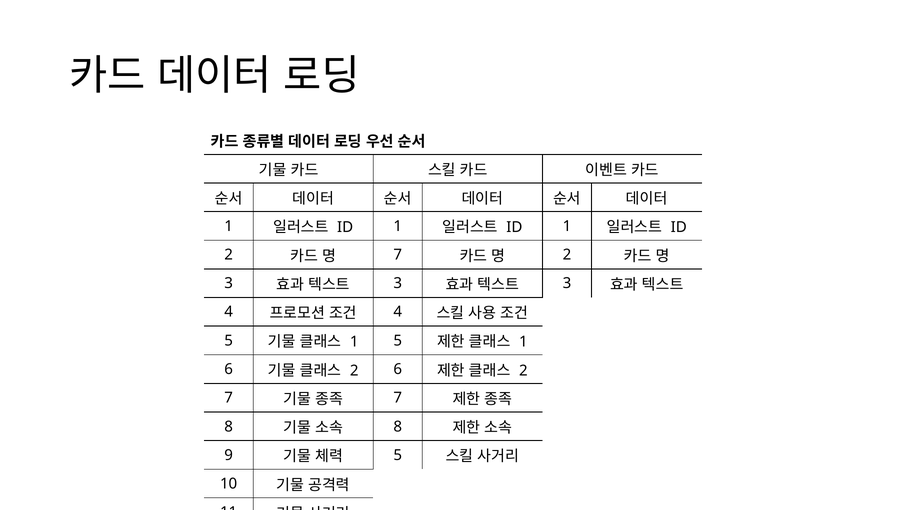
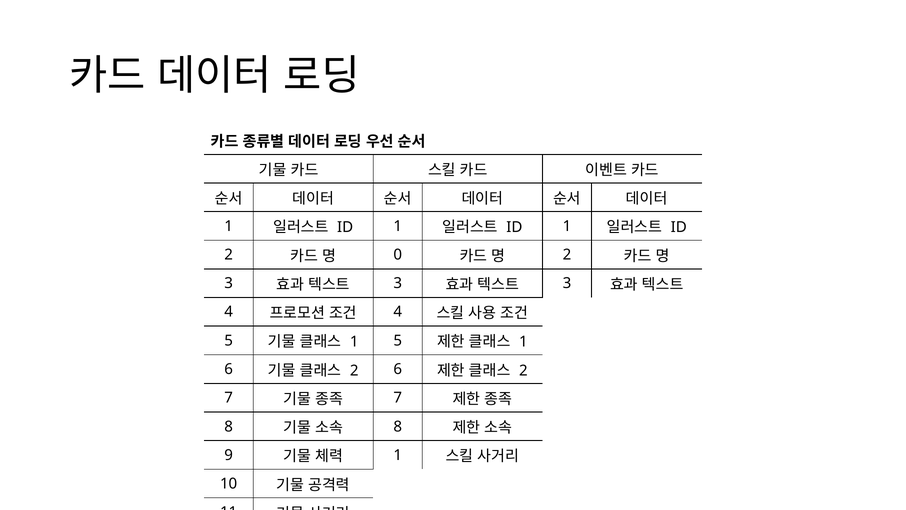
7 at (398, 255): 7 -> 0
5 at (398, 455): 5 -> 1
